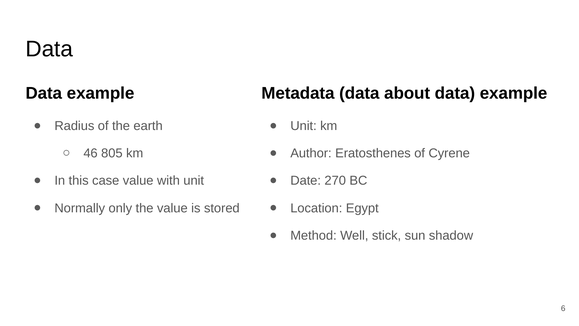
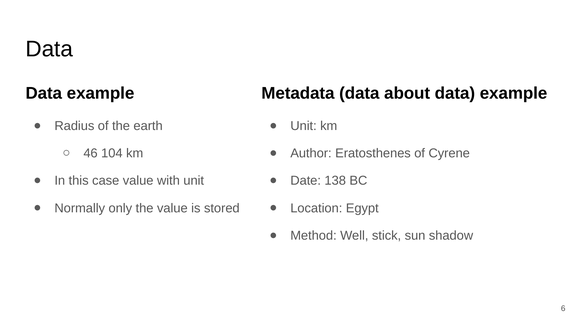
805: 805 -> 104
270: 270 -> 138
